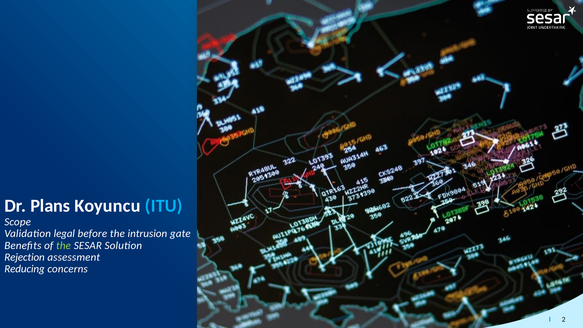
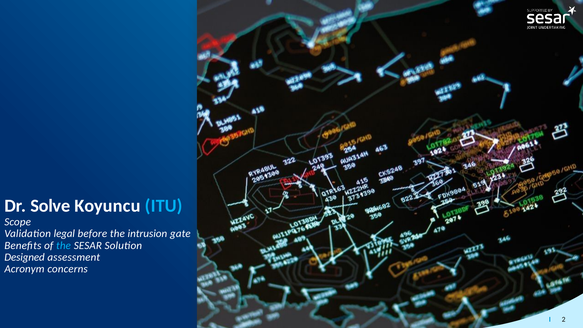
Plans: Plans -> Solve
the at (64, 245) colour: light green -> light blue
Rejection: Rejection -> Designed
Reducing: Reducing -> Acronym
